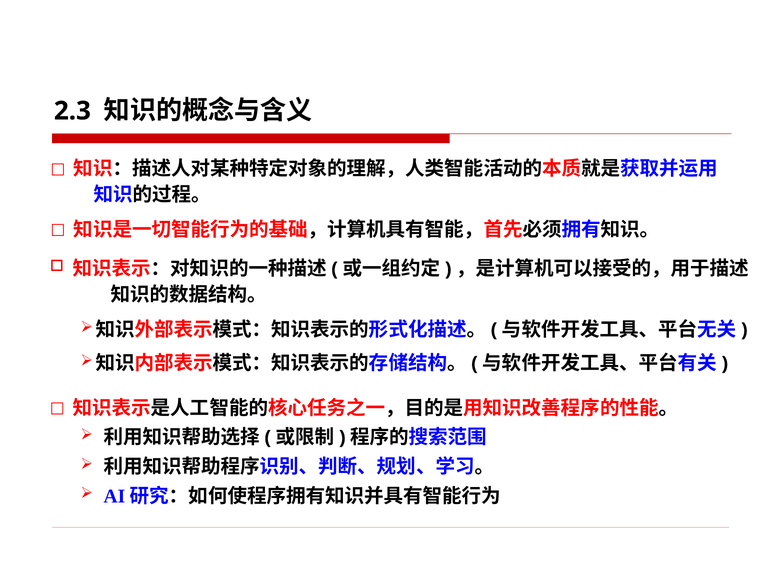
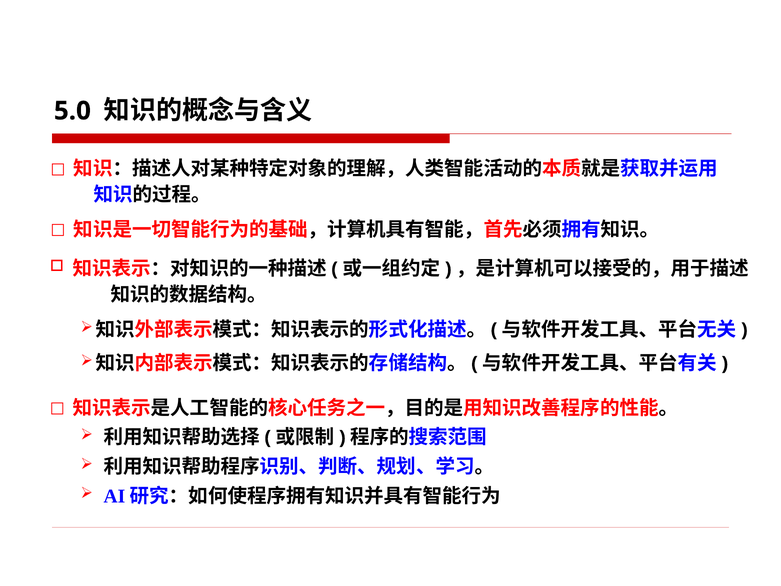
2.3: 2.3 -> 5.0
